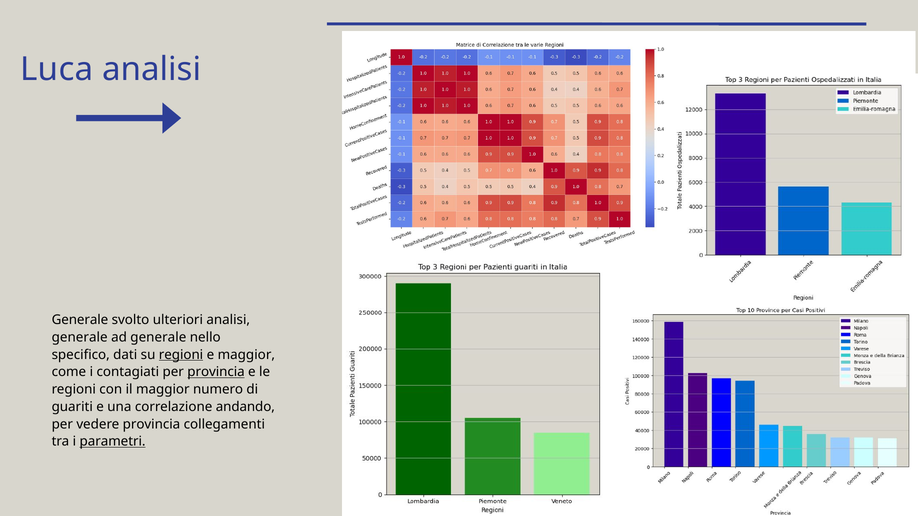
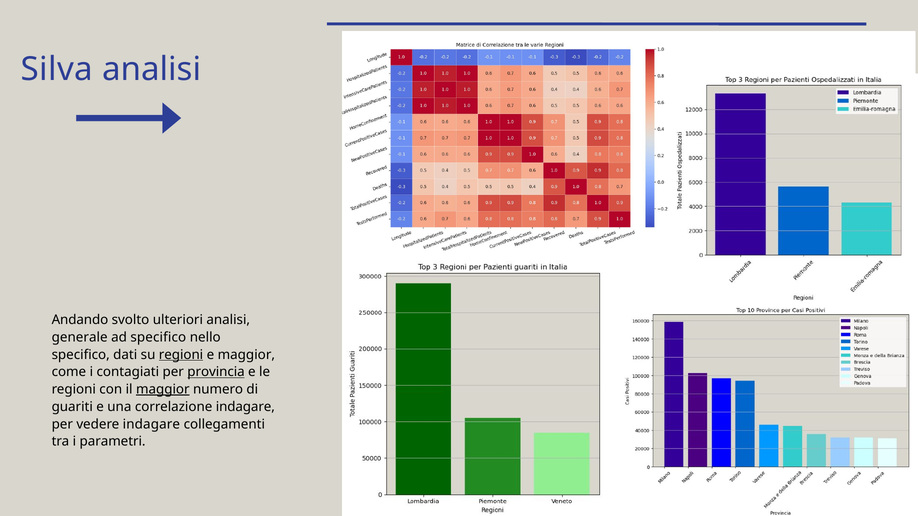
Luca: Luca -> Silva
Generale at (80, 320): Generale -> Andando
ad generale: generale -> specifico
maggior at (163, 390) underline: none -> present
correlazione andando: andando -> indagare
vedere provincia: provincia -> indagare
parametri underline: present -> none
